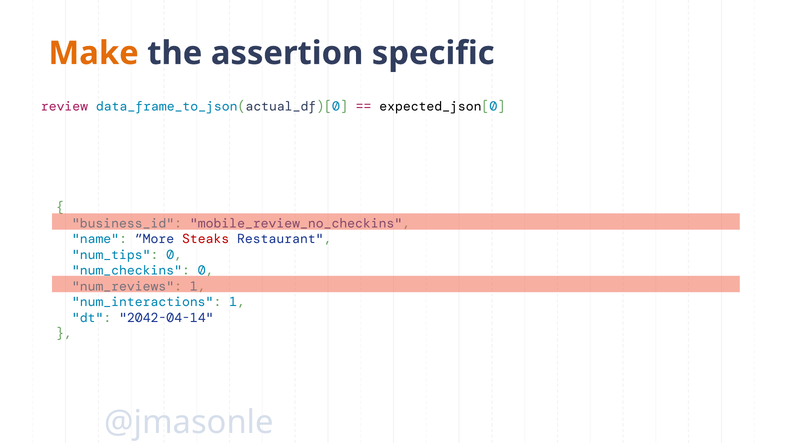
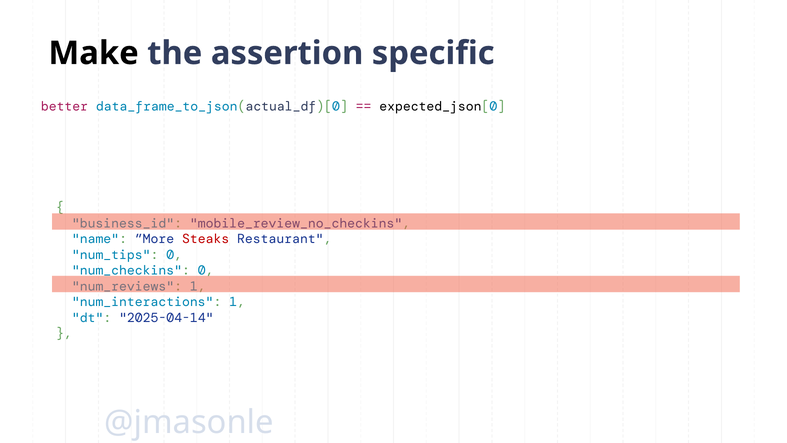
Make colour: orange -> black
review: review -> better
2042-04-14: 2042-04-14 -> 2025-04-14
